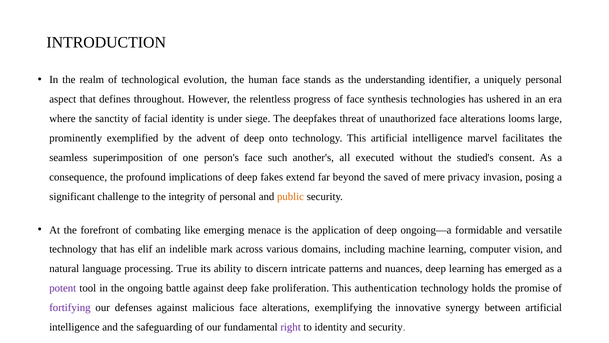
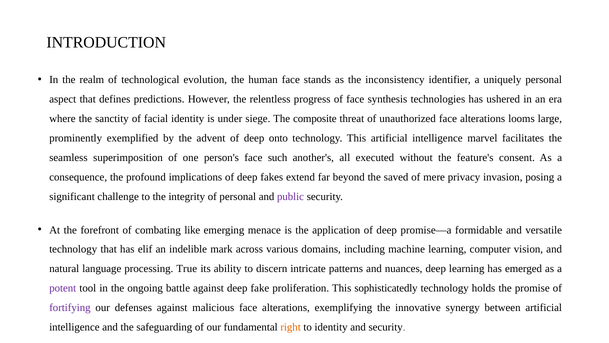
understanding: understanding -> inconsistency
throughout: throughout -> predictions
deepfakes: deepfakes -> composite
studied's: studied's -> feature's
public colour: orange -> purple
ongoing—a: ongoing—a -> promise—a
authentication: authentication -> sophisticatedly
right colour: purple -> orange
